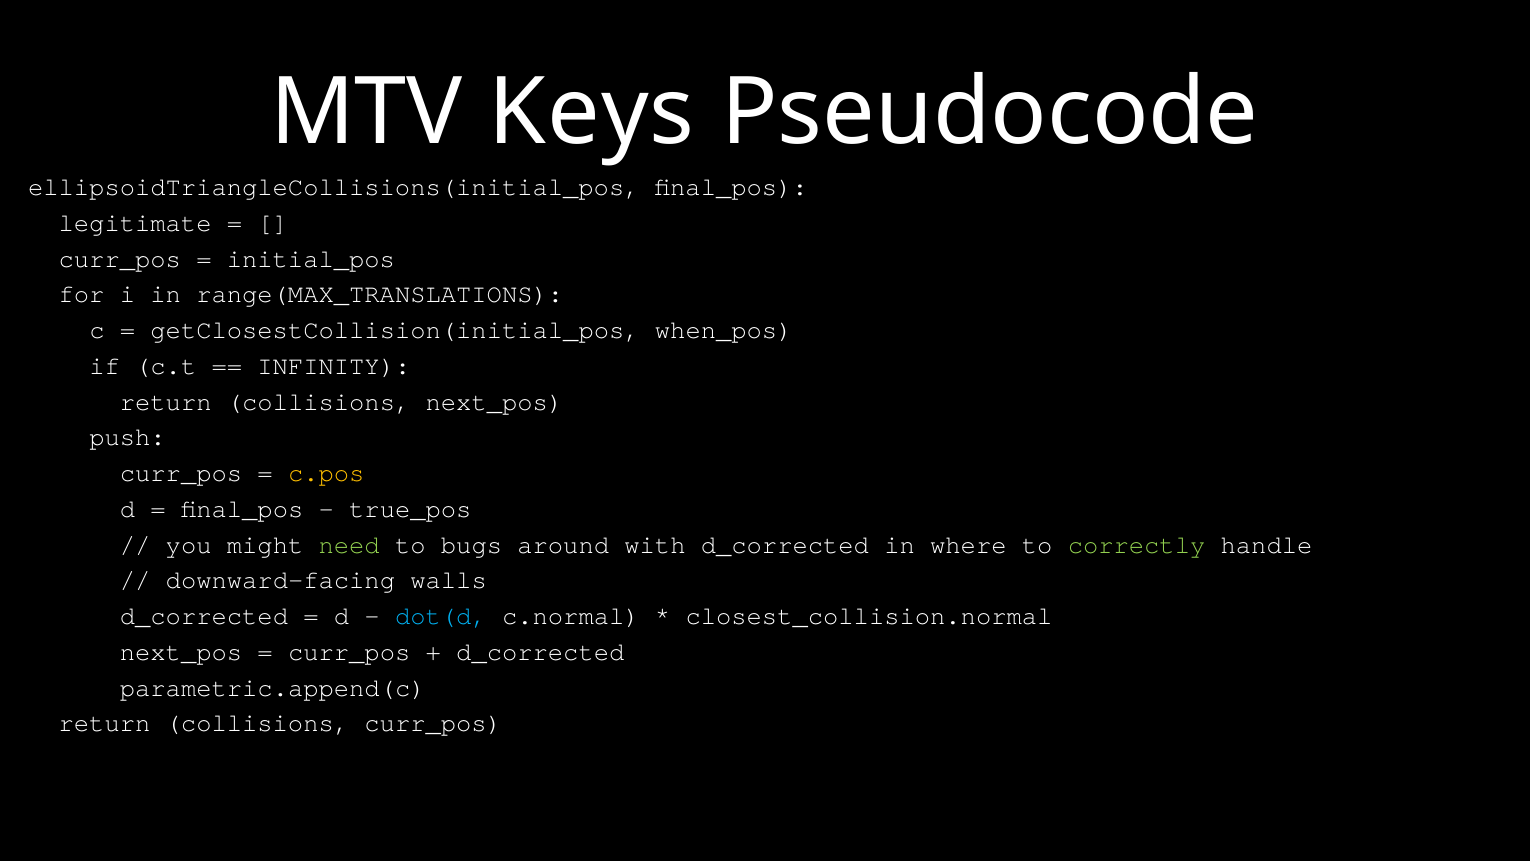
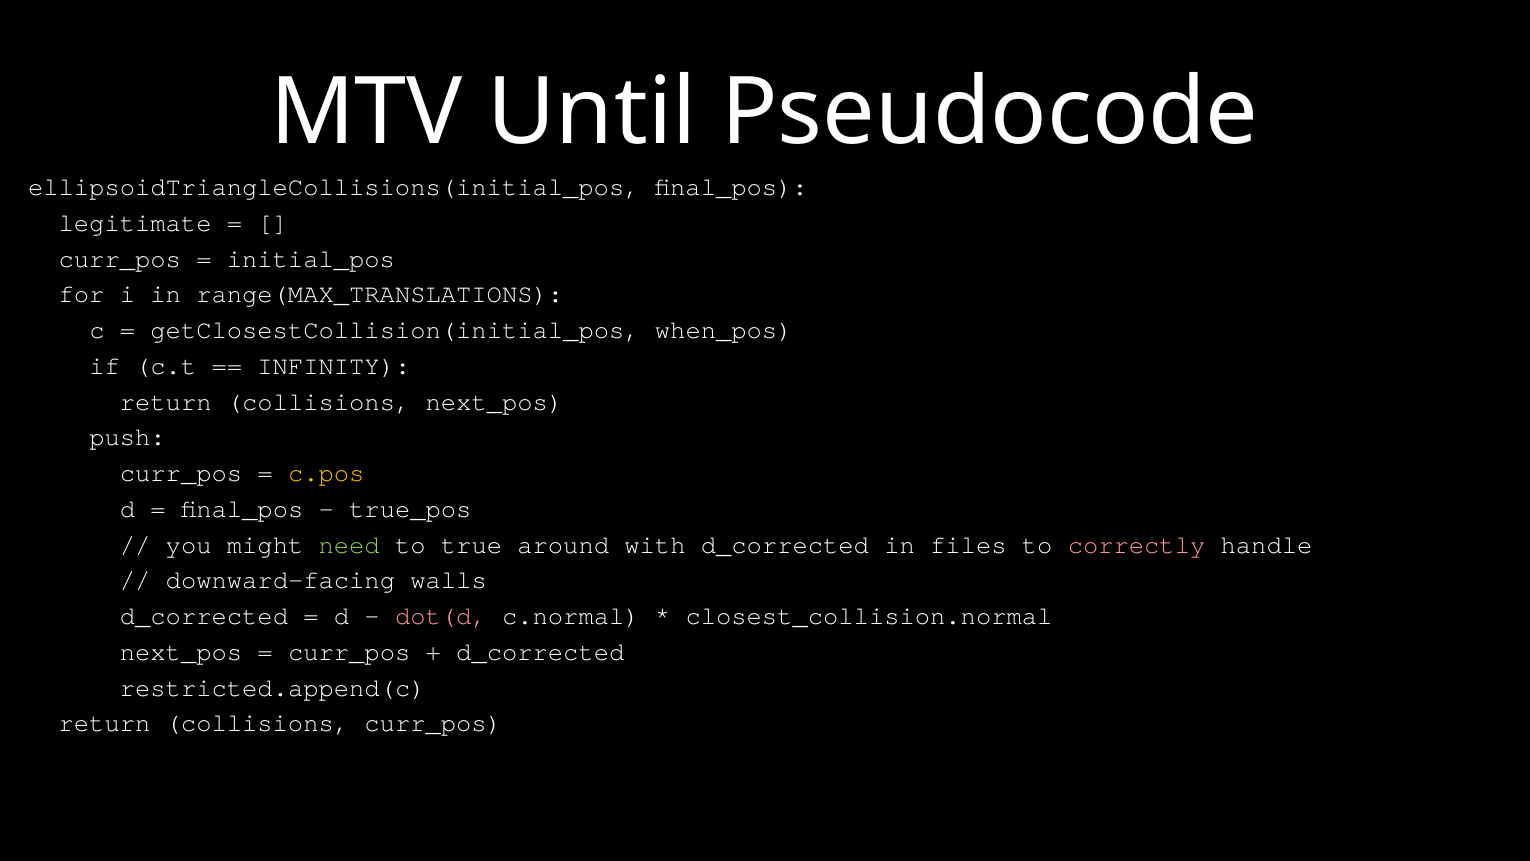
Keys: Keys -> Until
bugs: bugs -> true
where: where -> files
correctly colour: light green -> pink
dot(d colour: light blue -> pink
parametric.append(c: parametric.append(c -> restricted.append(c
